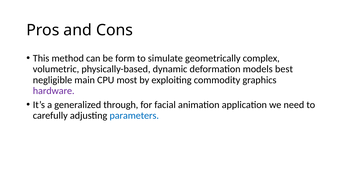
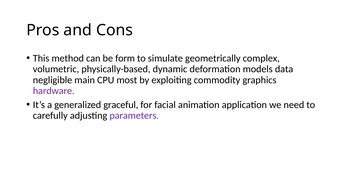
best: best -> data
through: through -> graceful
parameters colour: blue -> purple
